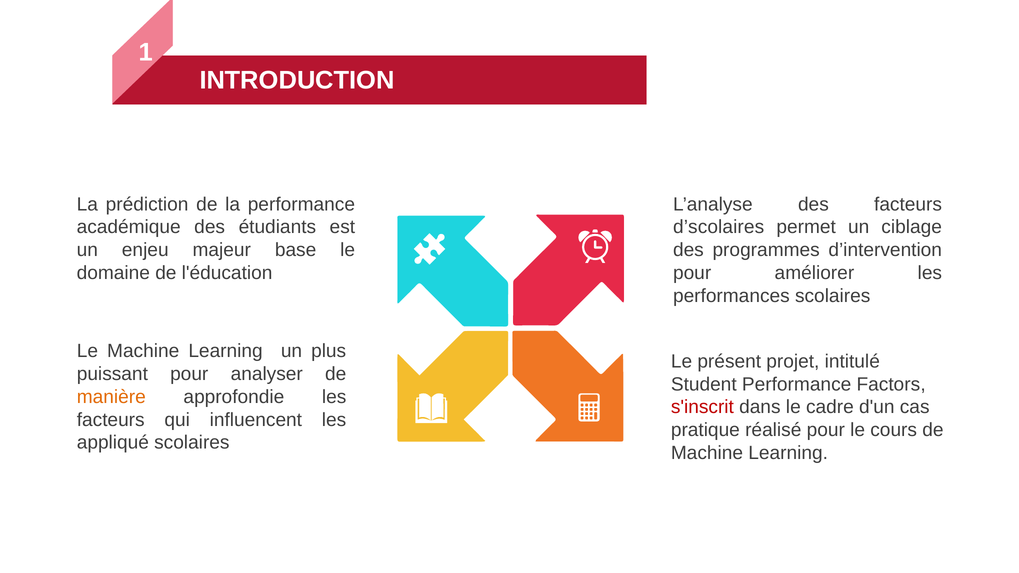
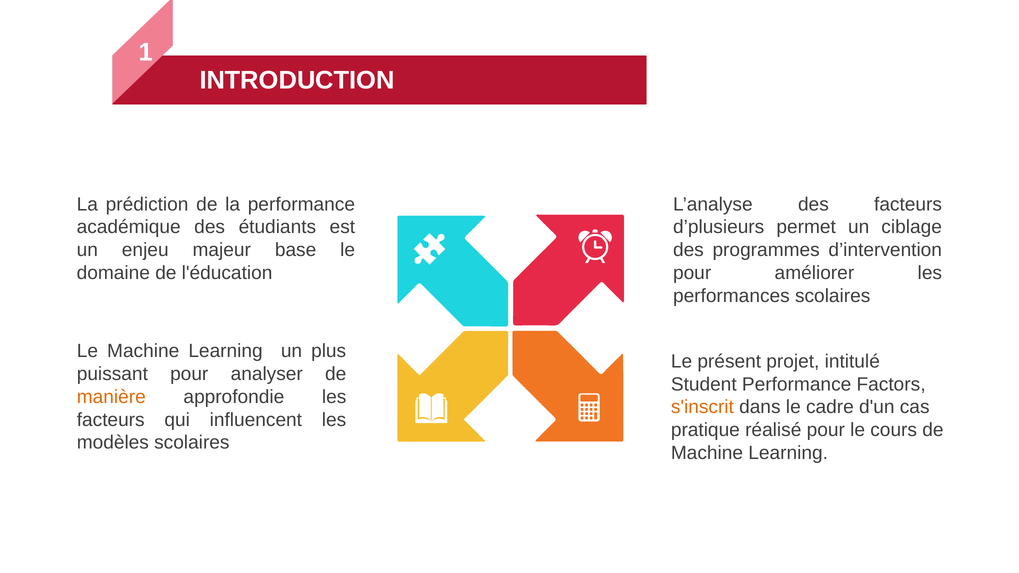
d’scolaires: d’scolaires -> d’plusieurs
s'inscrit colour: red -> orange
appliqué: appliqué -> modèles
